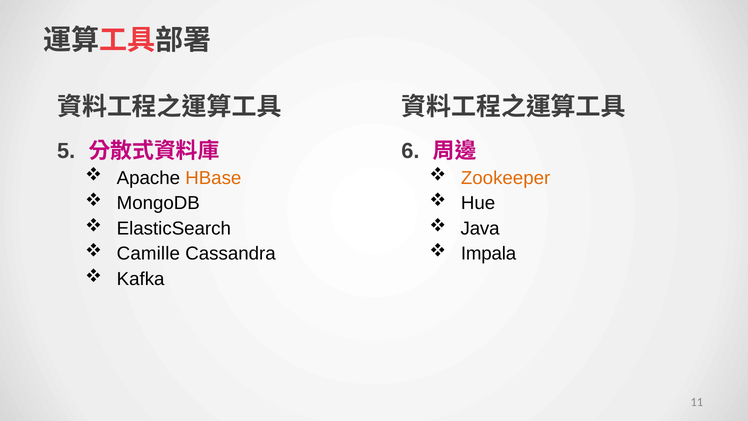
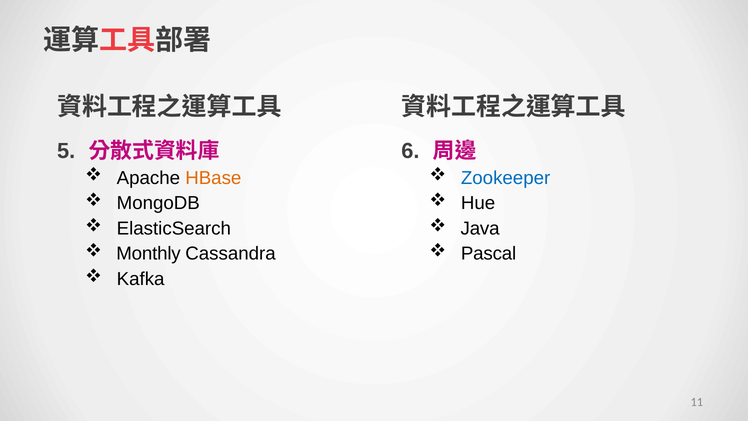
Zookeeper colour: orange -> blue
Camille: Camille -> Monthly
Impala: Impala -> Pascal
